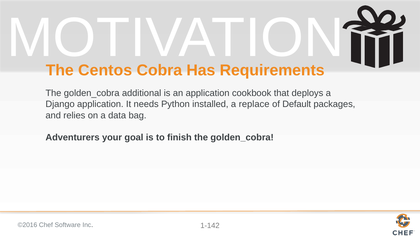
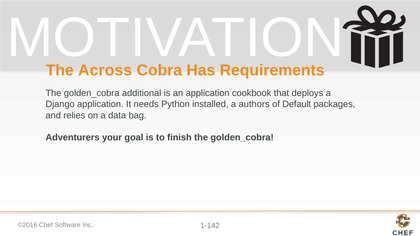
Centos: Centos -> Across
replace: replace -> authors
